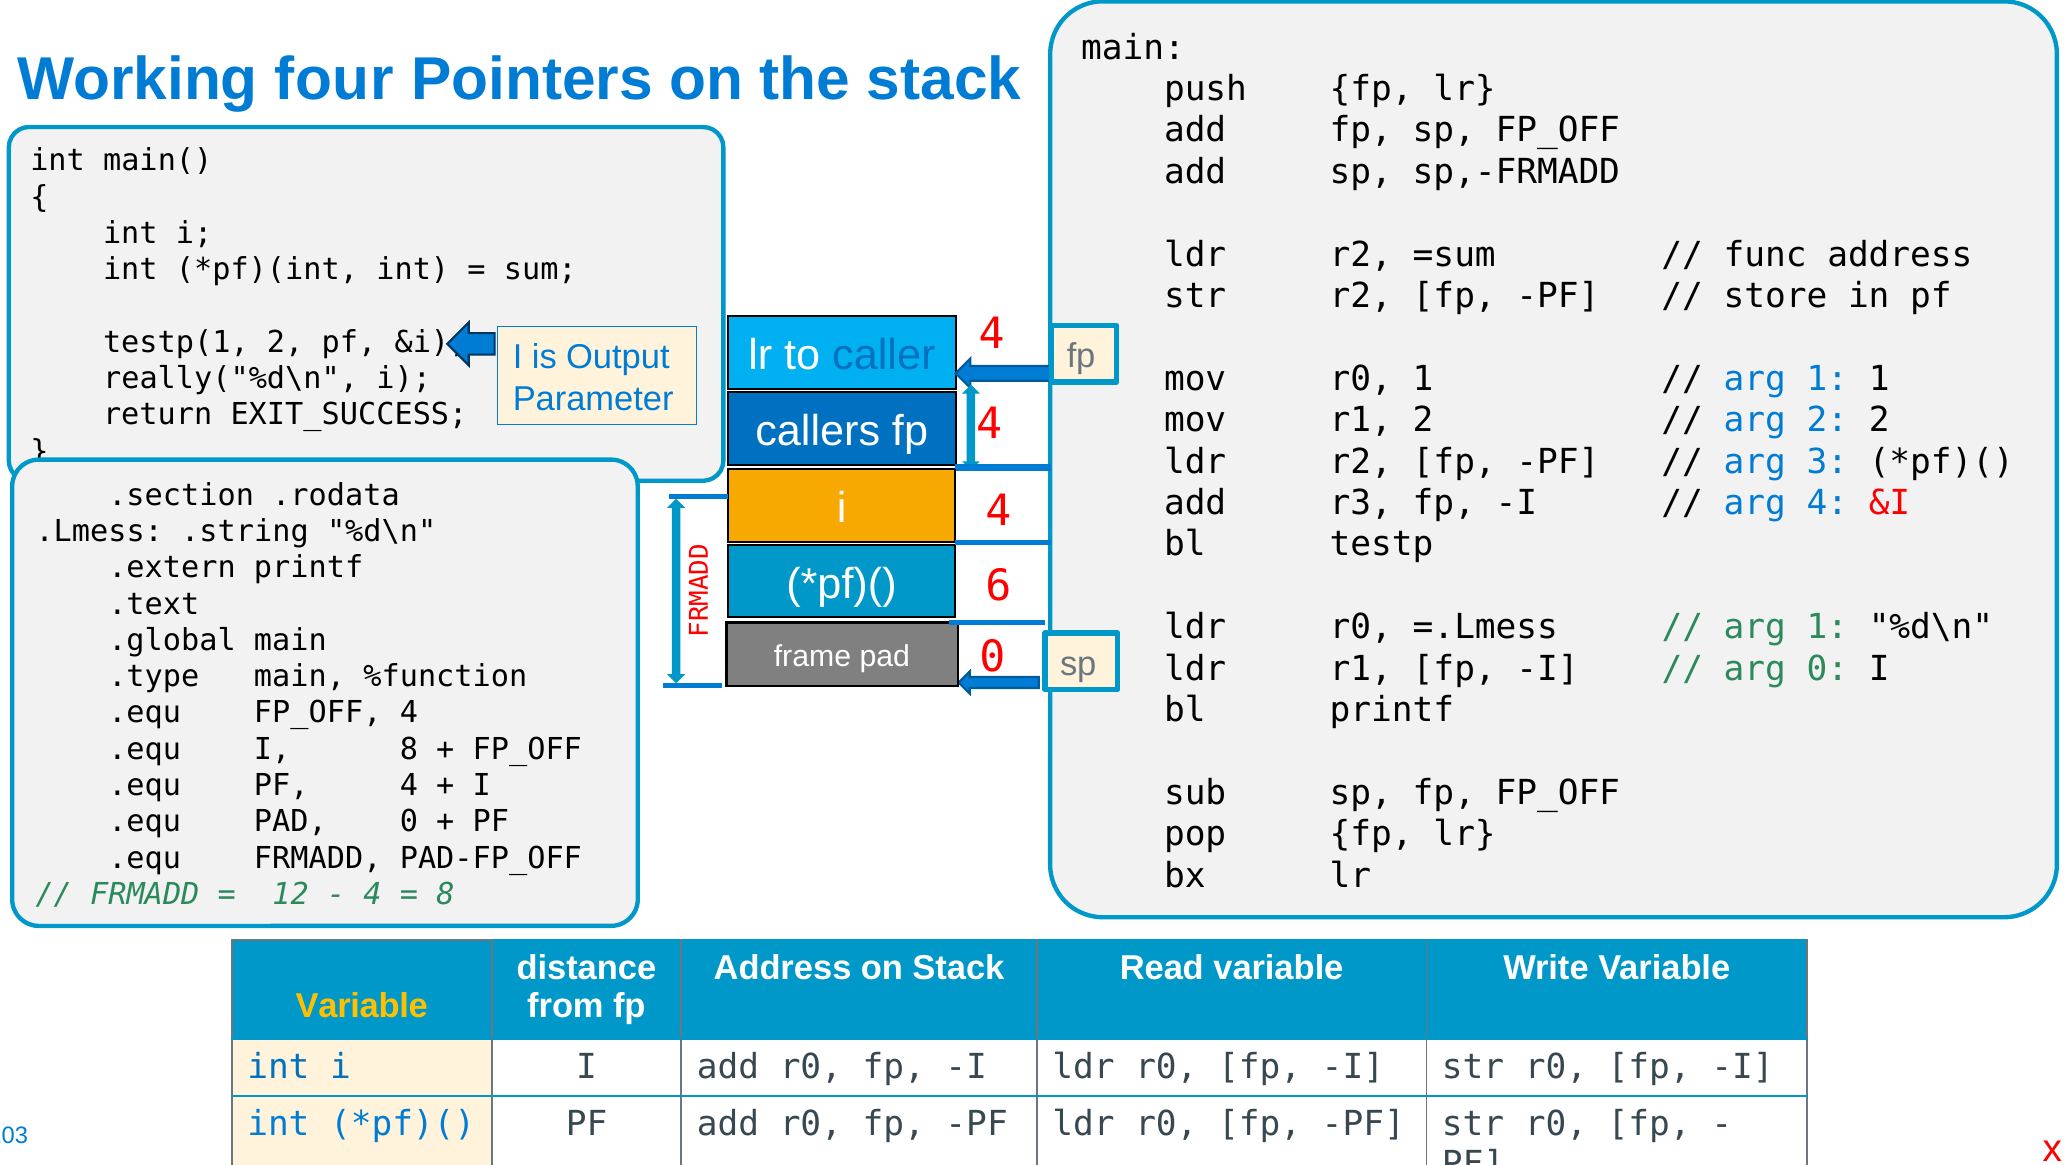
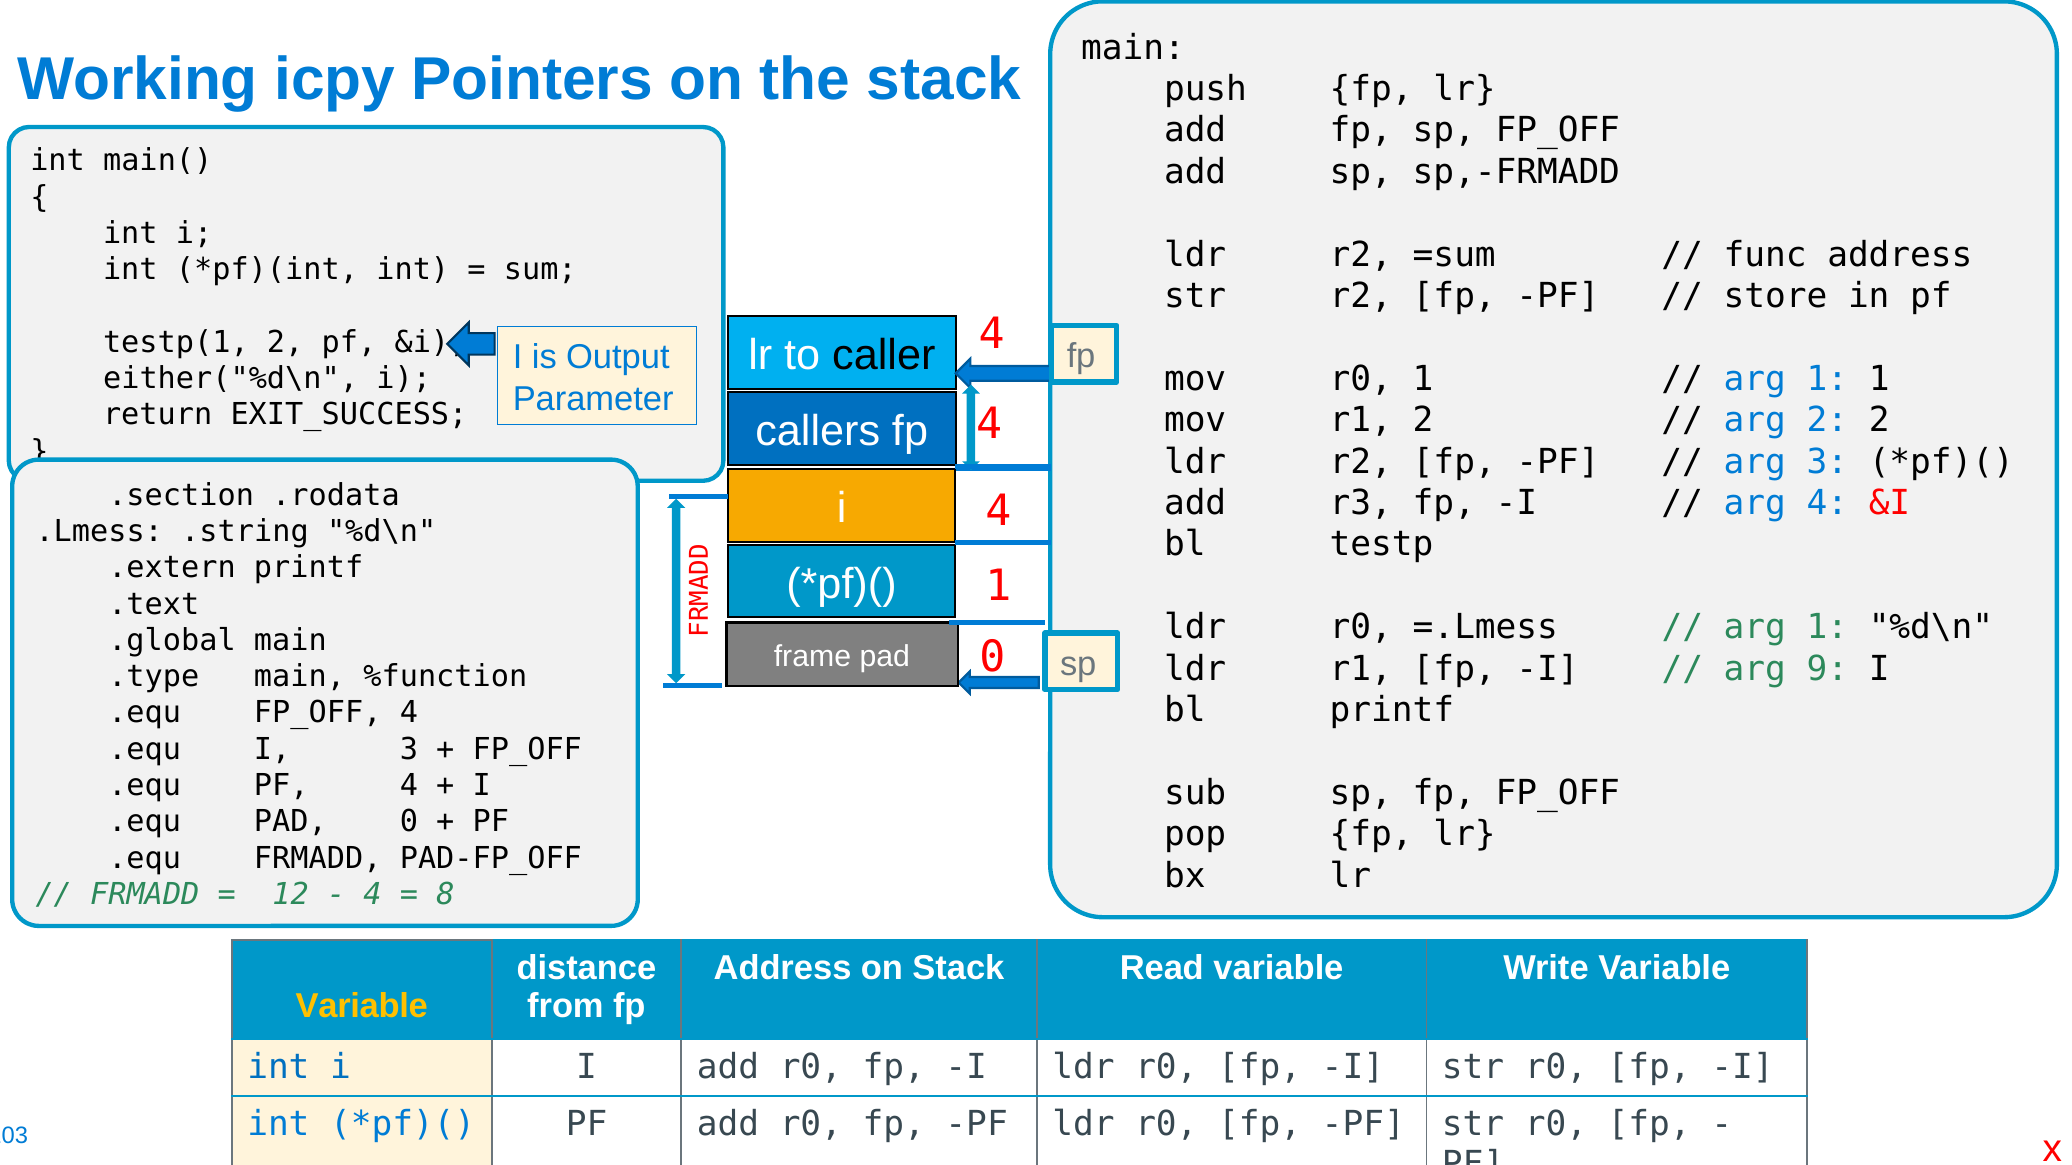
four: four -> icpy
caller colour: blue -> black
really("%d\n: really("%d\n -> either("%d\n
6 at (998, 587): 6 -> 1
arg 0: 0 -> 9
I 8: 8 -> 3
